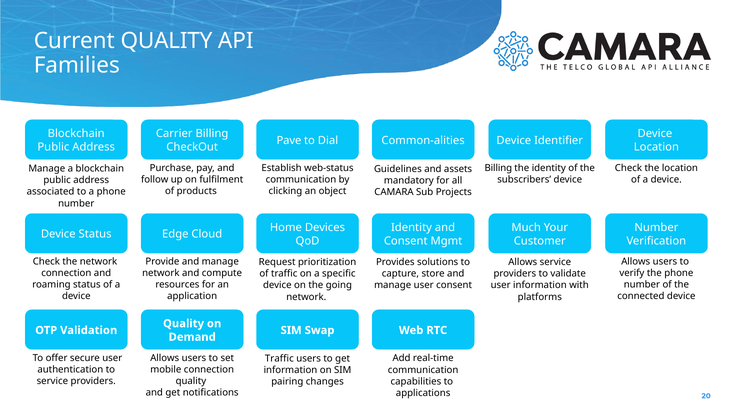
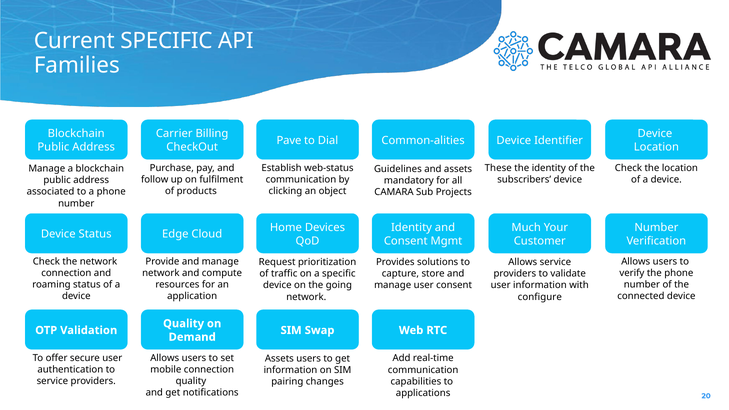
Current QUALITY: QUALITY -> SPECIFIC
Billing at (498, 168): Billing -> These
platforms: platforms -> configure
Traffic at (279, 359): Traffic -> Assets
